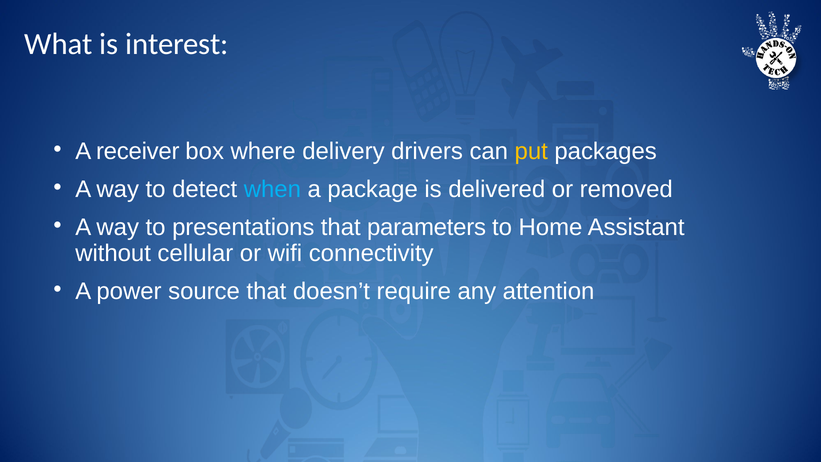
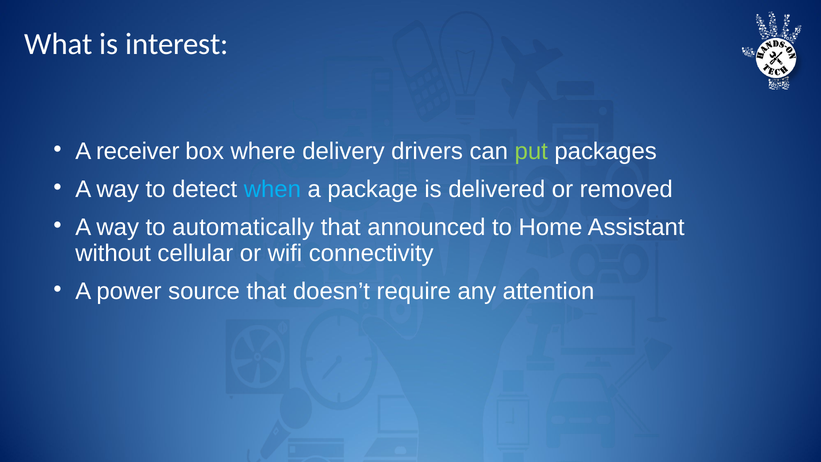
put colour: yellow -> light green
presentations: presentations -> automatically
parameters: parameters -> announced
